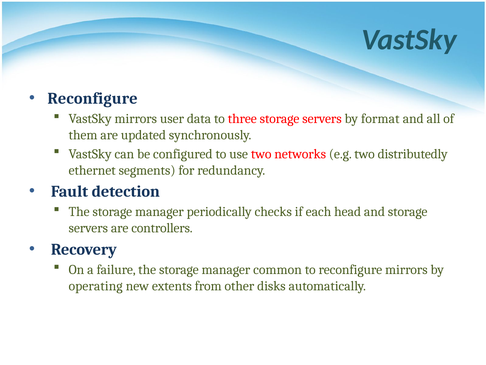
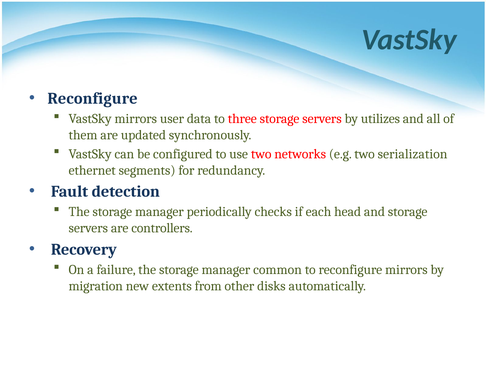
format: format -> utilizes
distributedly: distributedly -> serialization
operating: operating -> migration
